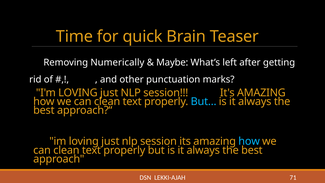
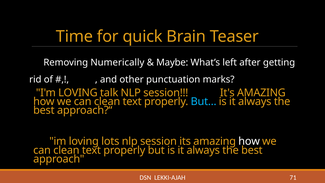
I'm LOVING just: just -> talk
im loving just: just -> lots
how at (249, 141) colour: light blue -> white
